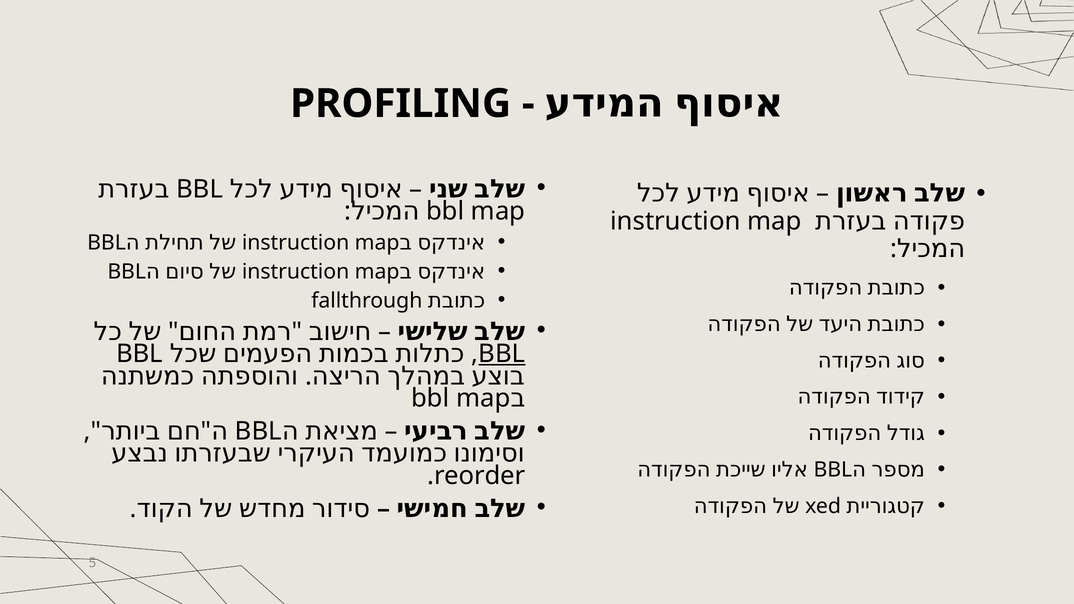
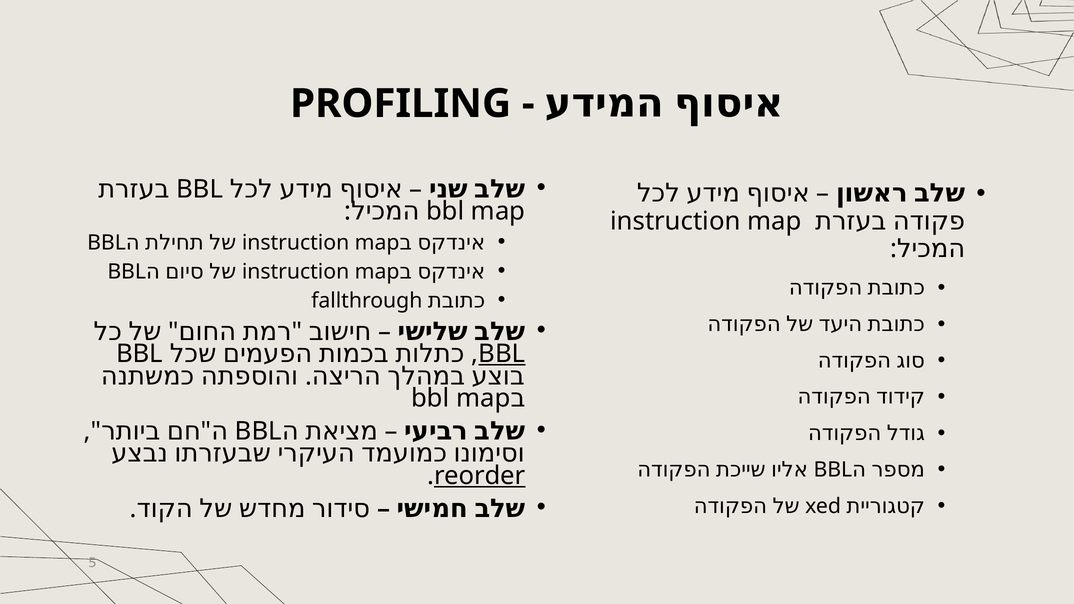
reorder underline: none -> present
